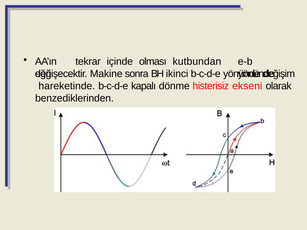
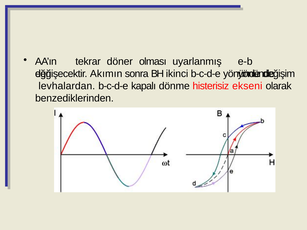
içinde: içinde -> döner
kutbundan: kutbundan -> uyarlanmış
Makine: Makine -> Akımın
hareketinde: hareketinde -> levhalardan
